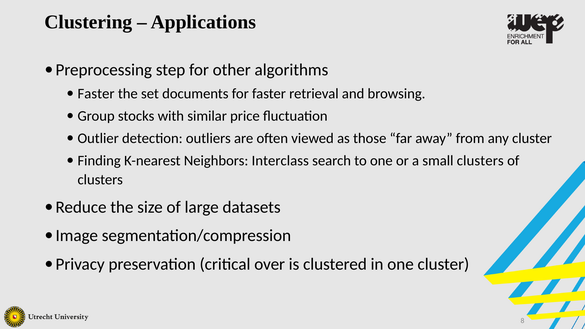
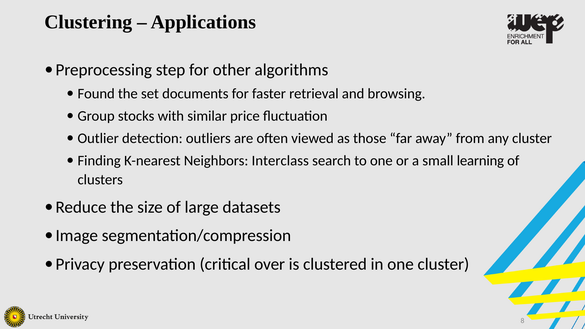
Faster at (96, 94): Faster -> Found
small clusters: clusters -> learning
